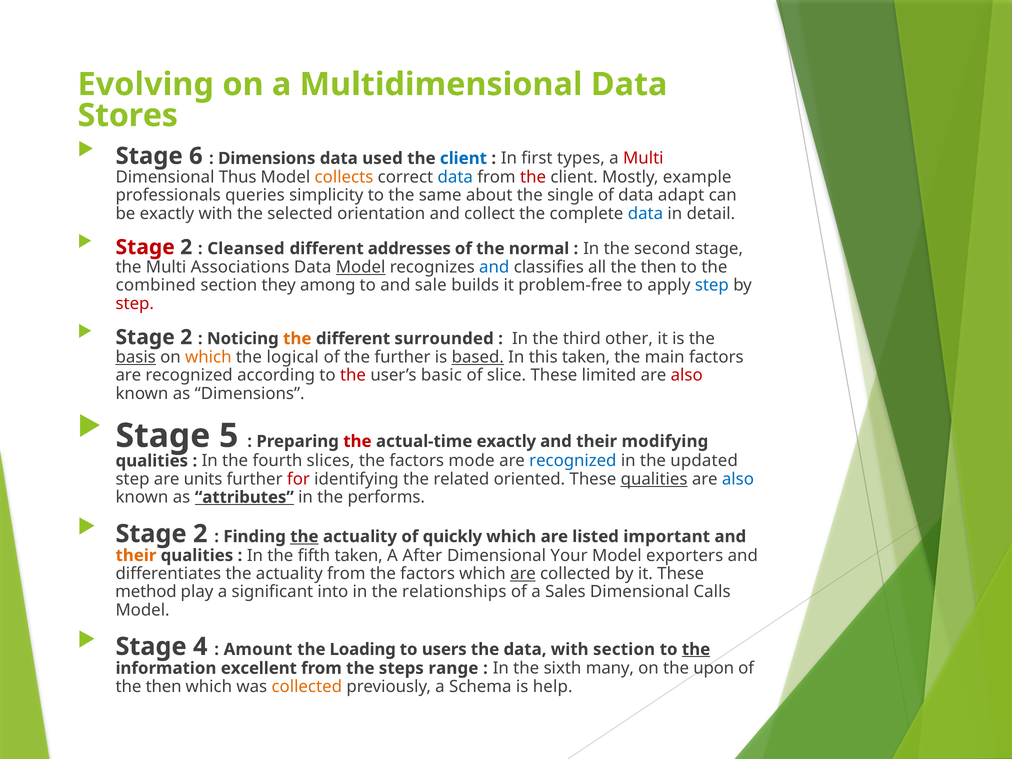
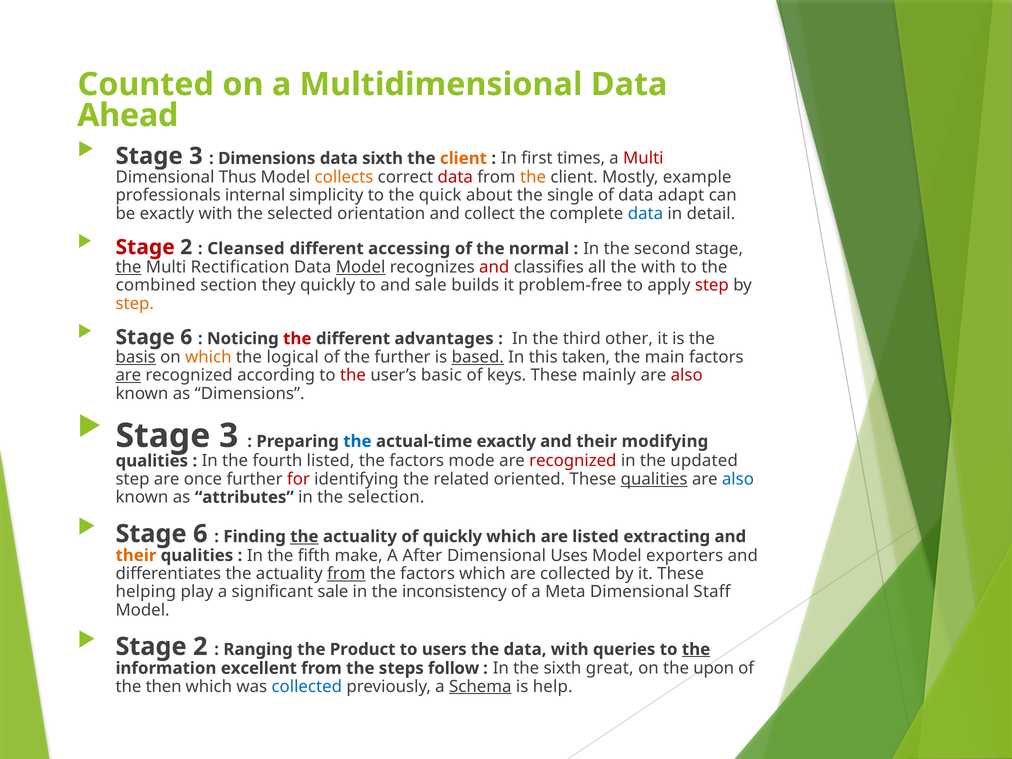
Evolving: Evolving -> Counted
Stores: Stores -> Ahead
6 at (196, 156): 6 -> 3
data used: used -> sixth
client at (463, 158) colour: blue -> orange
types: types -> times
data at (455, 177) colour: blue -> red
the at (533, 177) colour: red -> orange
queries: queries -> internal
same: same -> quick
addresses: addresses -> accessing
the at (129, 267) underline: none -> present
Associations: Associations -> Rectification
and at (494, 267) colour: blue -> red
all the then: then -> with
they among: among -> quickly
step at (712, 285) colour: blue -> red
step at (135, 304) colour: red -> orange
2 at (186, 337): 2 -> 6
the at (297, 339) colour: orange -> red
surrounded: surrounded -> advantages
are at (128, 375) underline: none -> present
slice: slice -> keys
limited: limited -> mainly
5 at (229, 436): 5 -> 3
the at (357, 441) colour: red -> blue
fourth slices: slices -> listed
recognized at (573, 461) colour: blue -> red
units: units -> once
attributes underline: present -> none
performs: performs -> selection
2 at (200, 534): 2 -> 6
important: important -> extracting
fifth taken: taken -> make
Your: Your -> Uses
from at (346, 574) underline: none -> present
are at (523, 574) underline: present -> none
method: method -> helping
significant into: into -> sale
relationships: relationships -> inconsistency
Sales: Sales -> Meta
Calls: Calls -> Staff
4 at (200, 647): 4 -> 2
Amount: Amount -> Ranging
Loading: Loading -> Product
with section: section -> queries
range: range -> follow
many: many -> great
collected at (307, 686) colour: orange -> blue
Schema underline: none -> present
